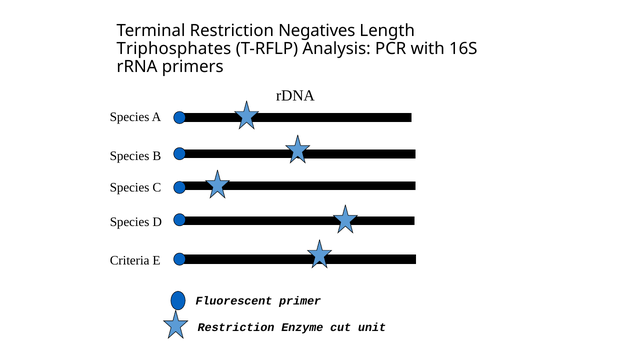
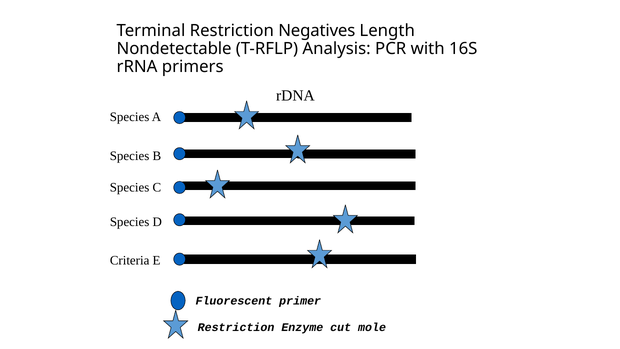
Triphosphates: Triphosphates -> Nondetectable
unit: unit -> mole
